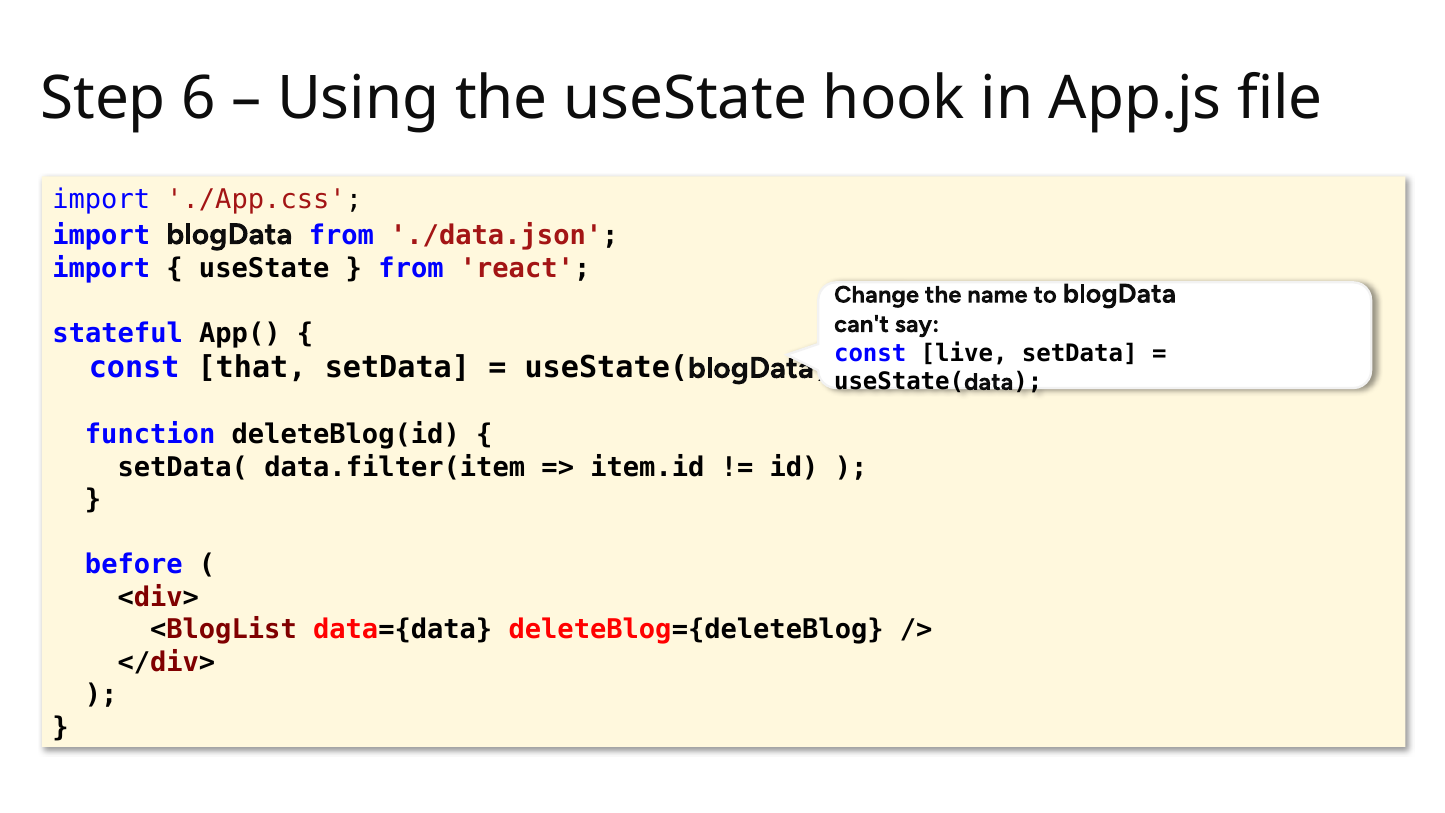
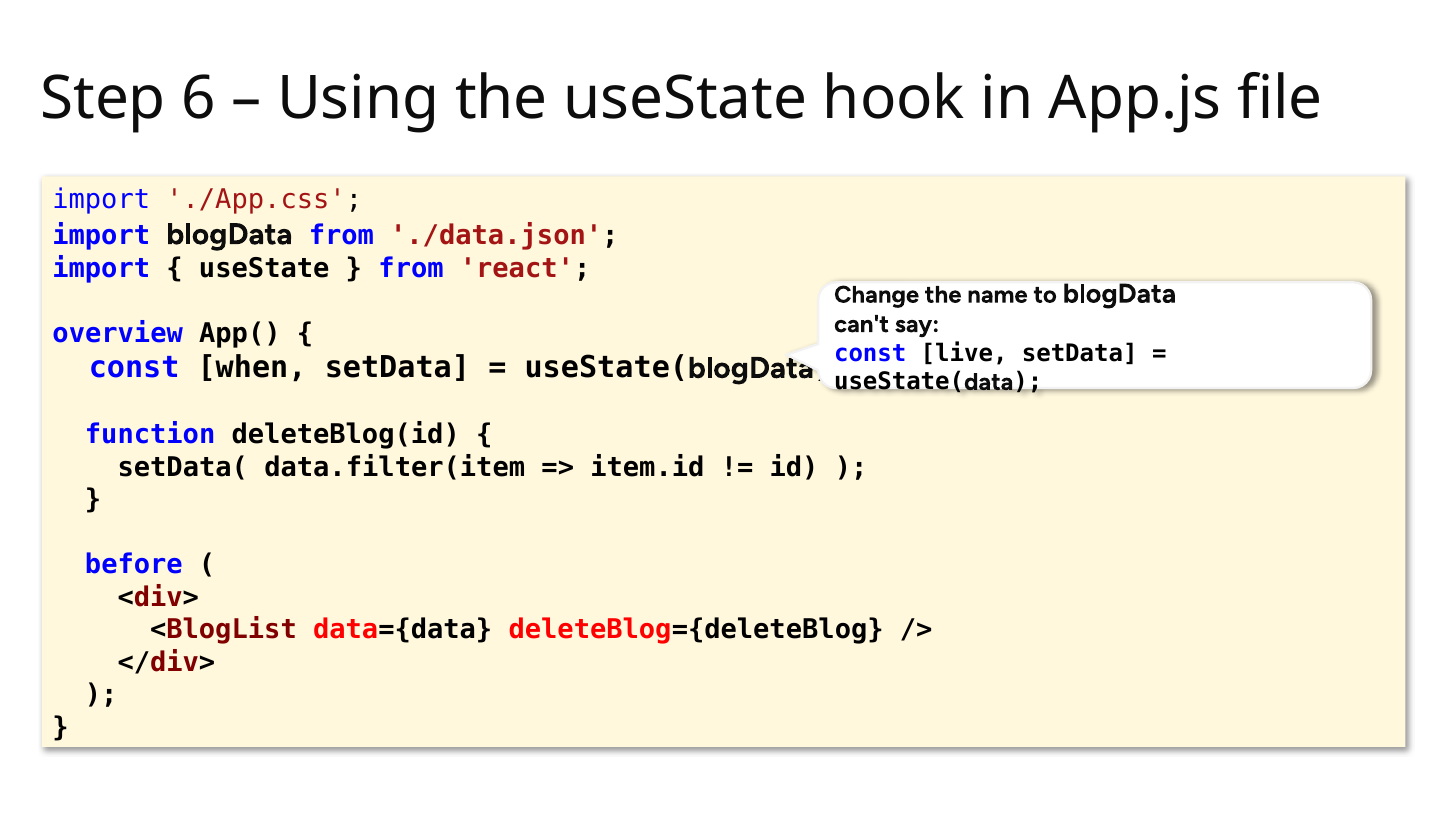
stateful: stateful -> overview
that: that -> when
